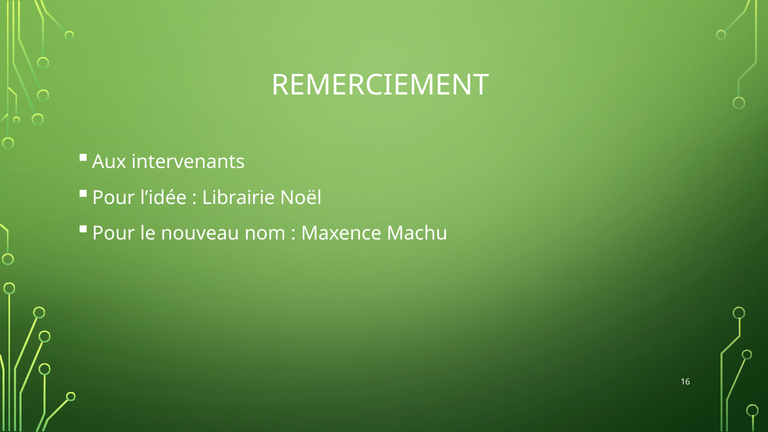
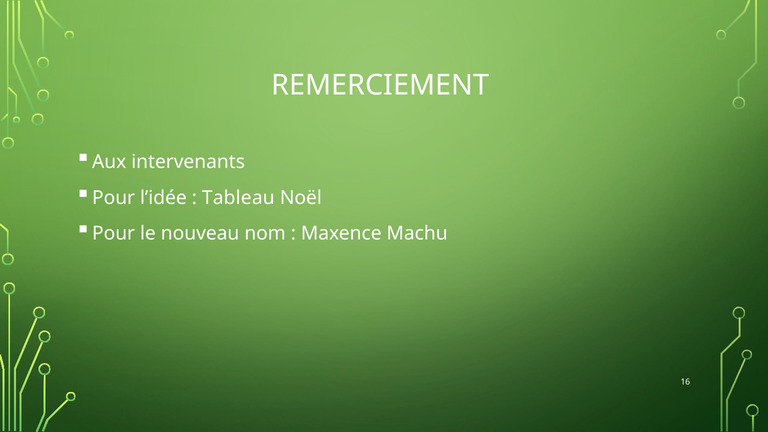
Librairie: Librairie -> Tableau
